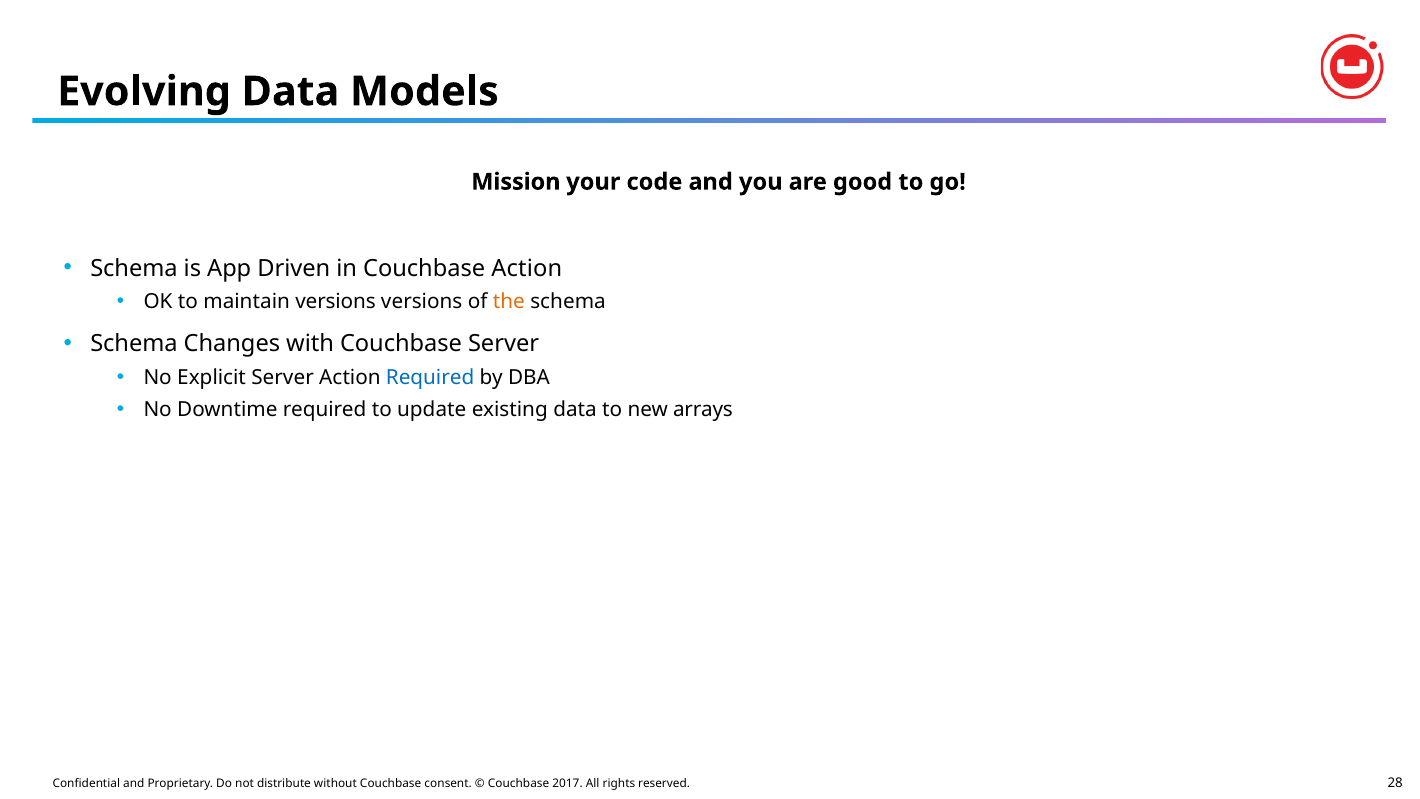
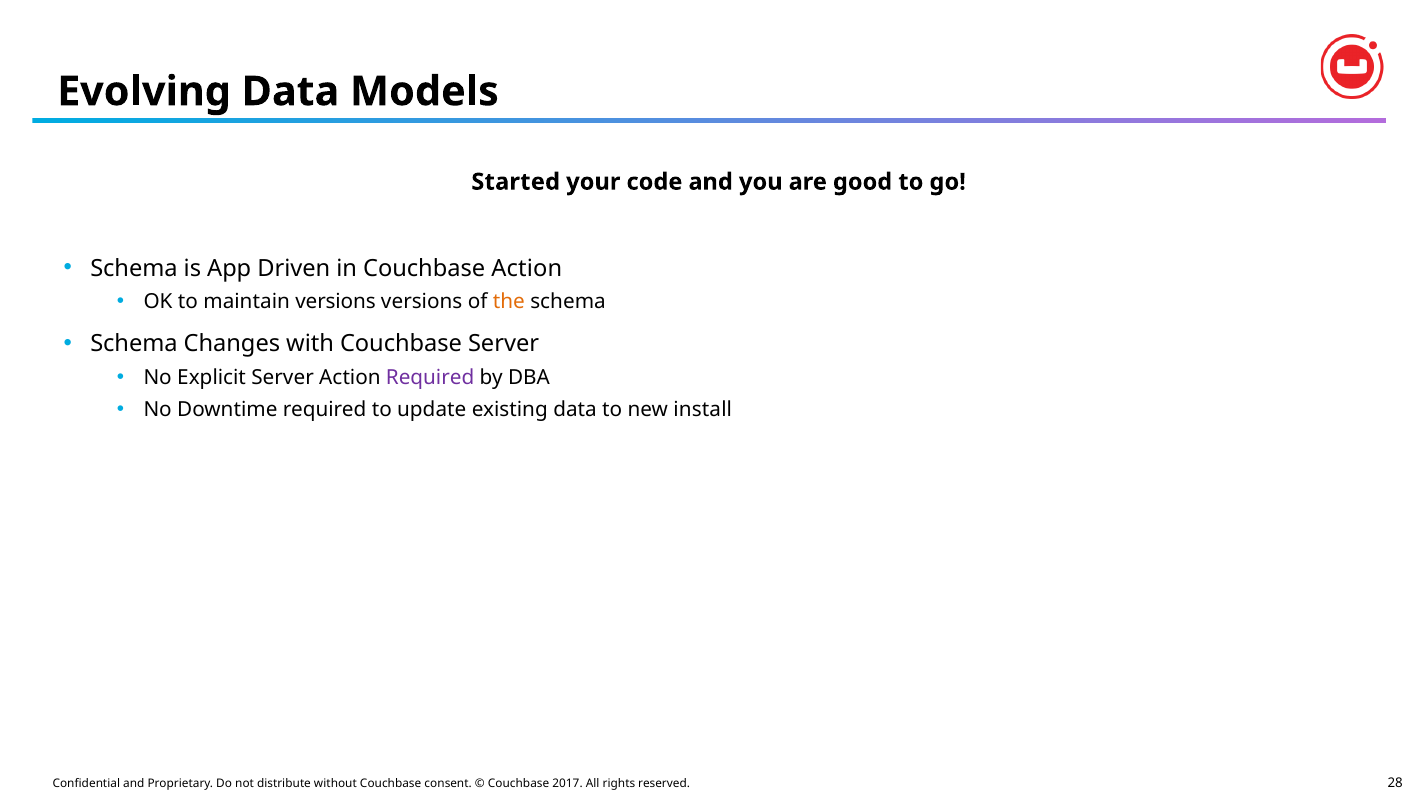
Mission: Mission -> Started
Required at (430, 377) colour: blue -> purple
arrays: arrays -> install
